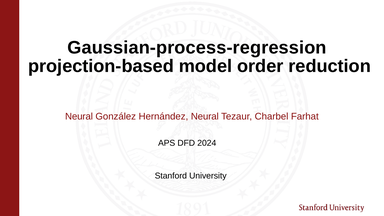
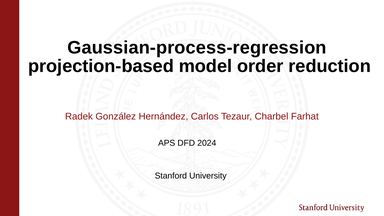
Neural at (79, 116): Neural -> Radek
Hernández Neural: Neural -> Carlos
